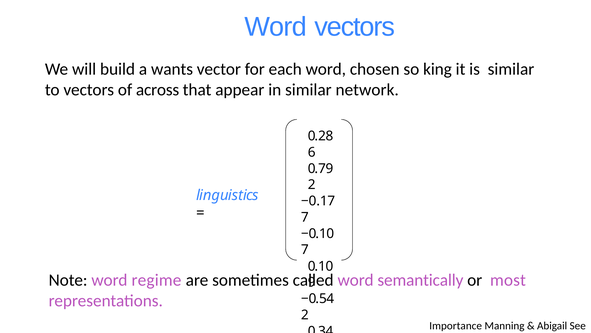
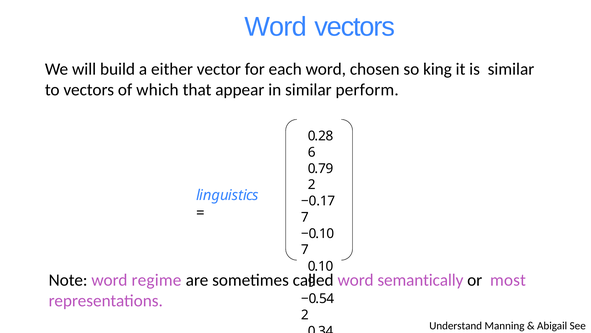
wants: wants -> either
across: across -> which
network: network -> perform
Importance: Importance -> Understand
